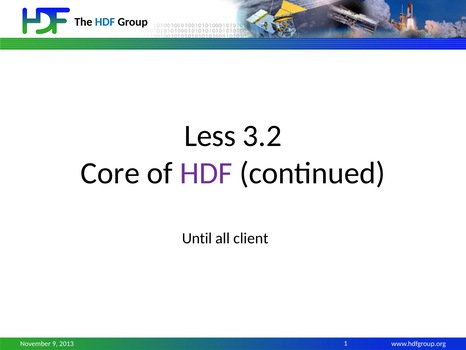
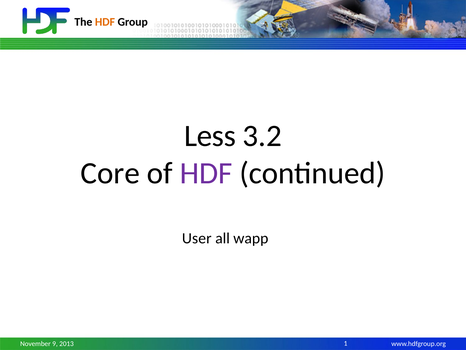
HDF at (105, 22) colour: blue -> orange
Until: Until -> User
client: client -> wapp
